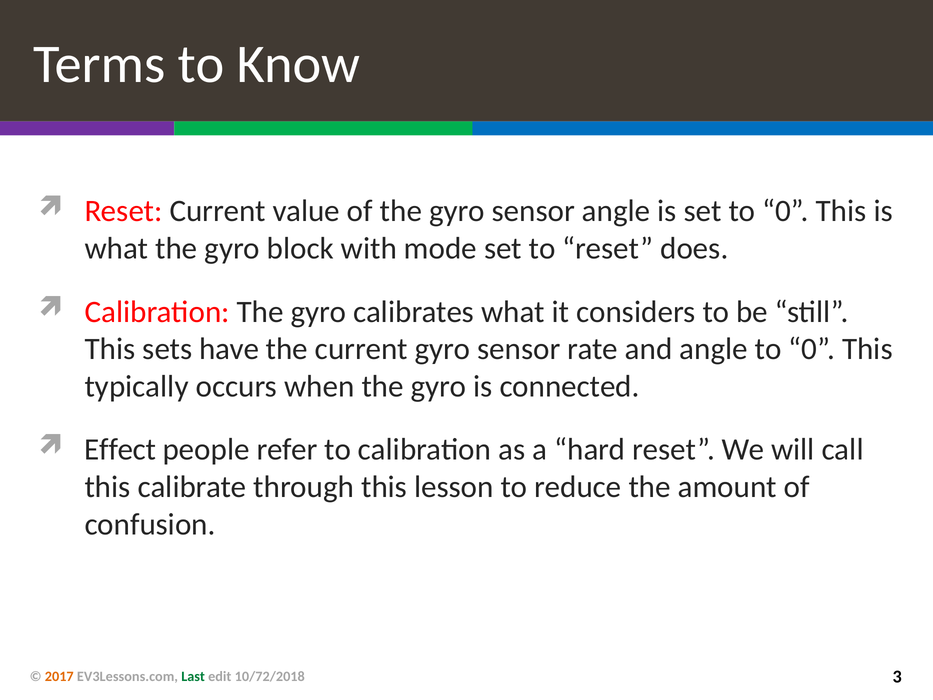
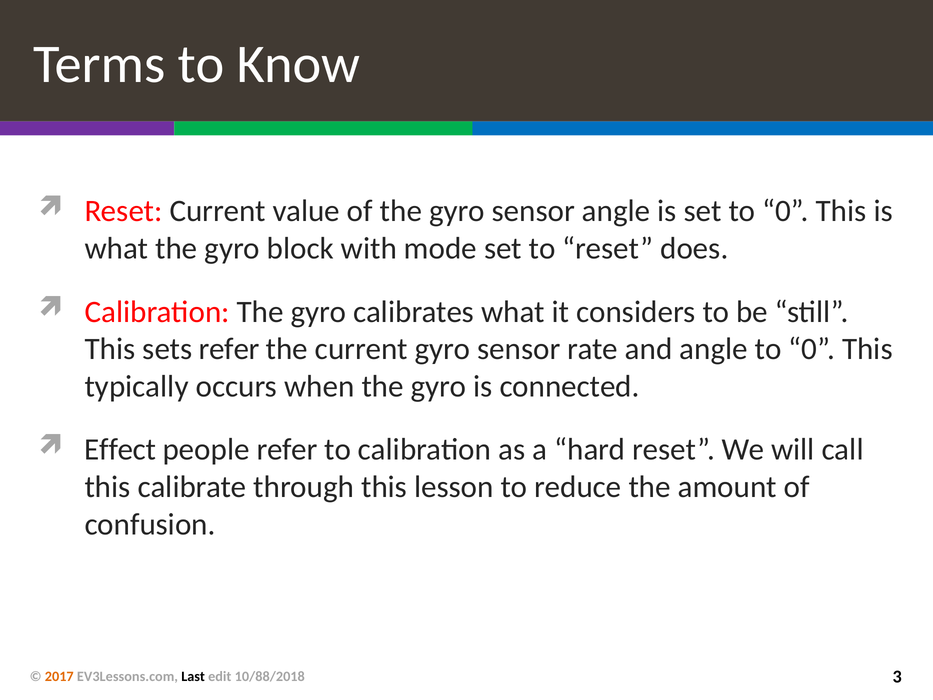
sets have: have -> refer
Last colour: green -> black
10/72/2018: 10/72/2018 -> 10/88/2018
